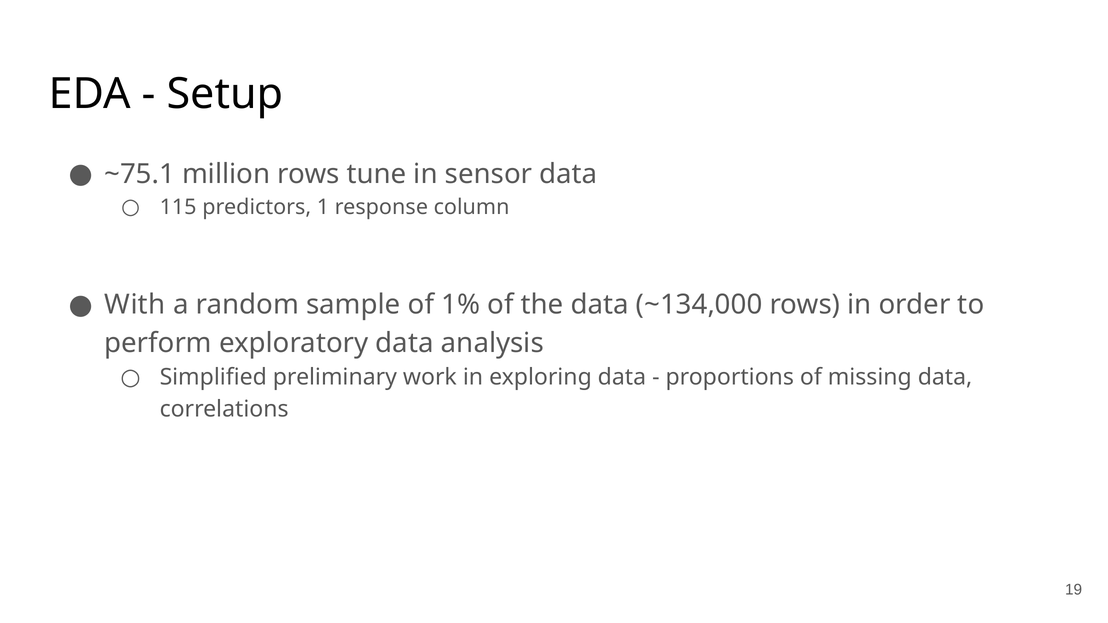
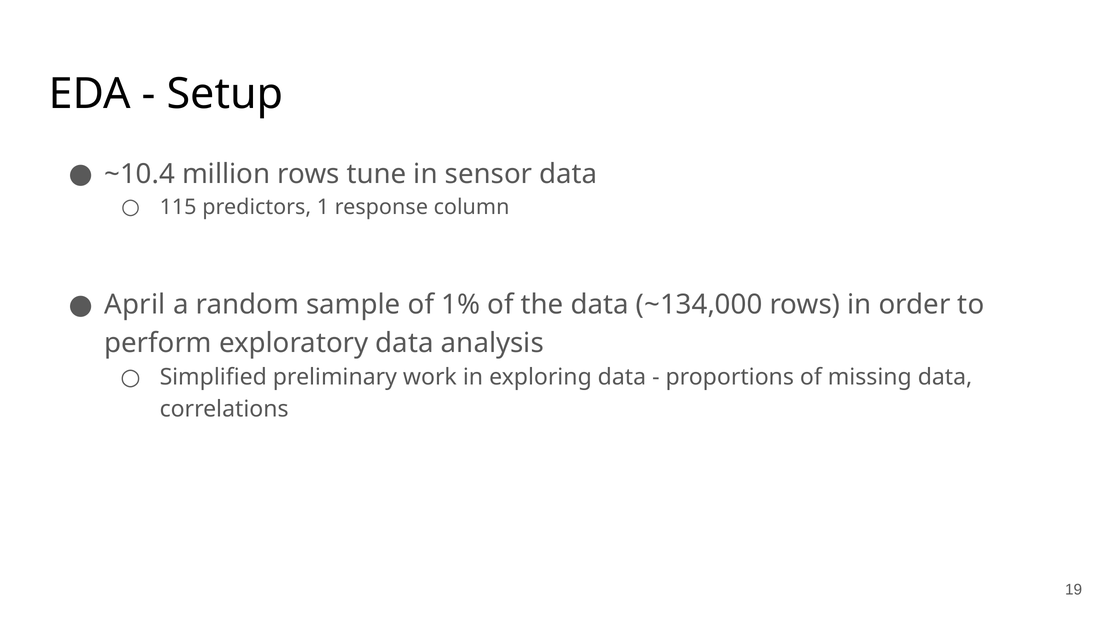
~75.1: ~75.1 -> ~10.4
With: With -> April
